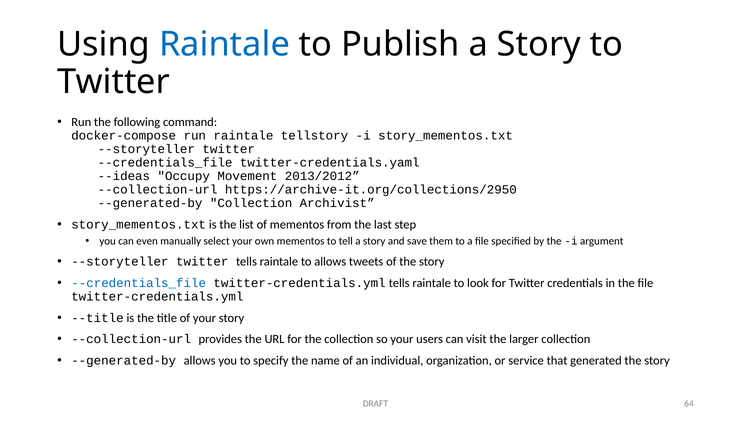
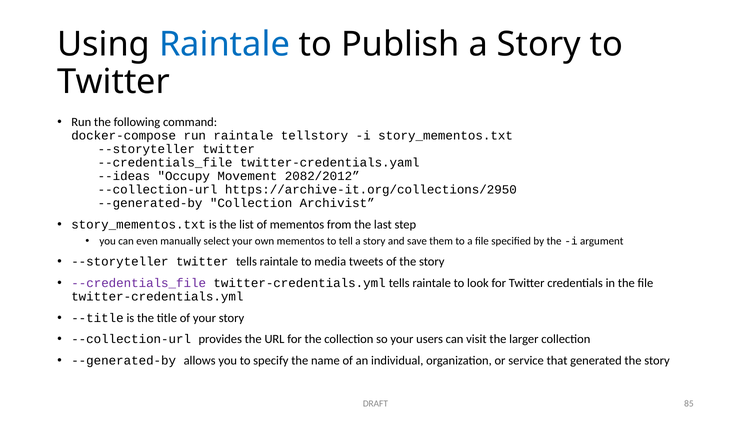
2013/2012: 2013/2012 -> 2082/2012
to allows: allows -> media
--credentials_file at (139, 283) colour: blue -> purple
64: 64 -> 85
